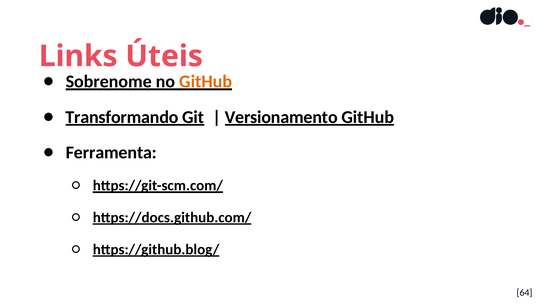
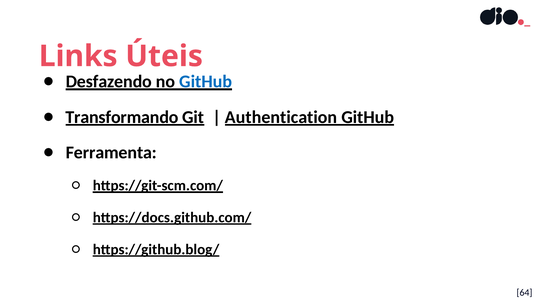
Sobrenome: Sobrenome -> Desfazendo
GitHub at (206, 81) colour: orange -> blue
Versionamento: Versionamento -> Authentication
